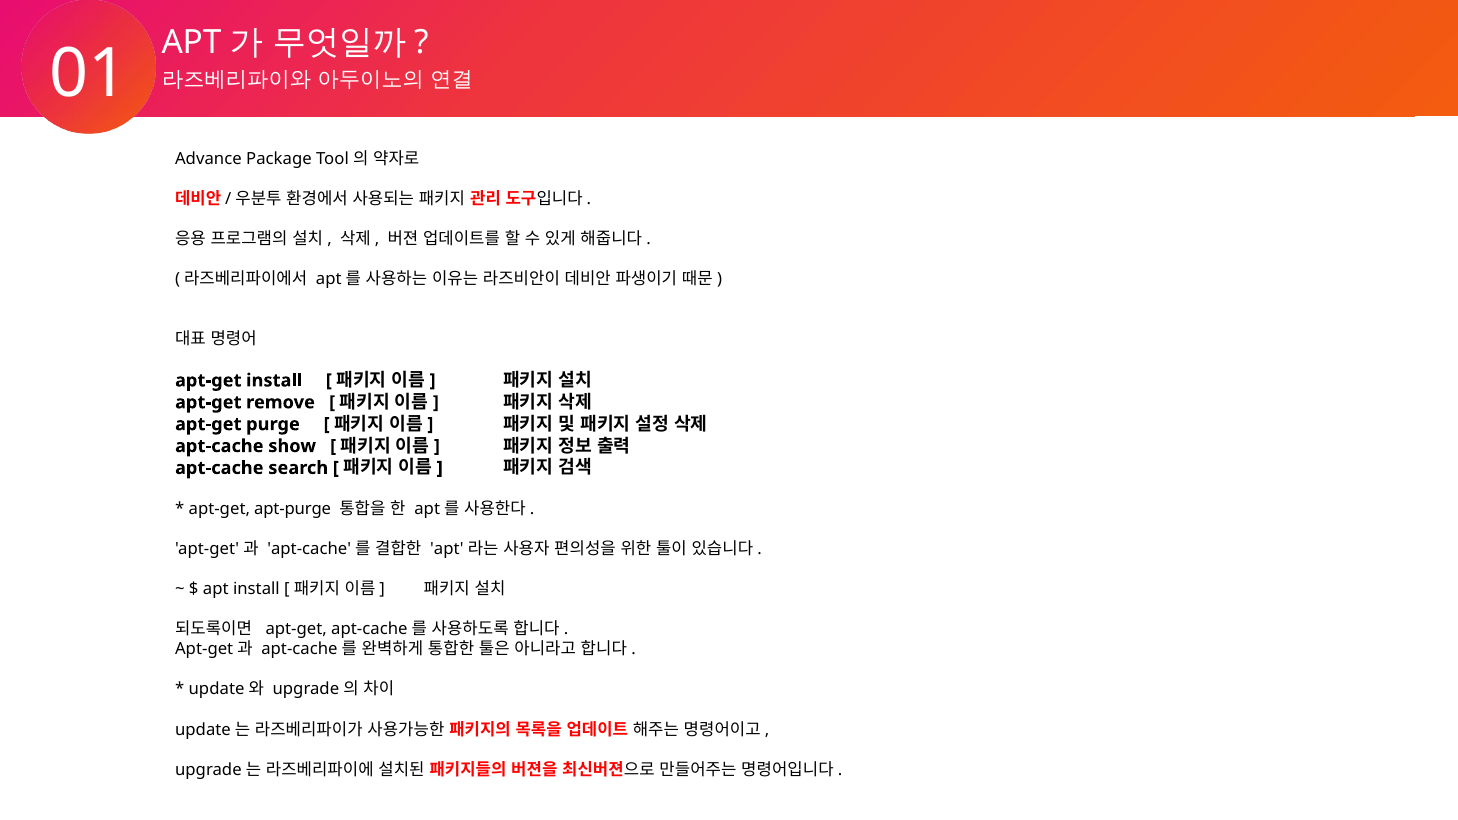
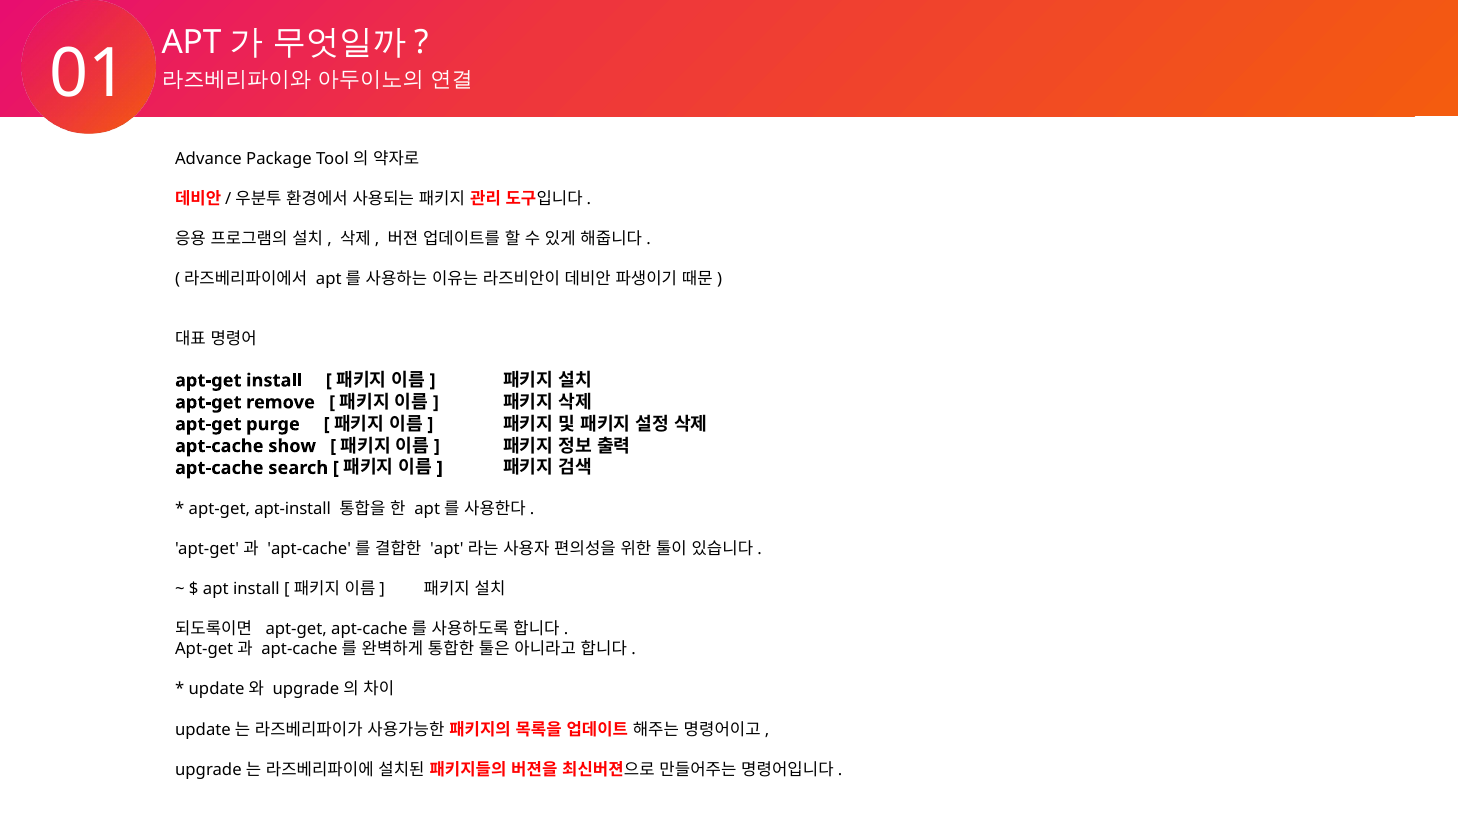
apt-purge: apt-purge -> apt-install
